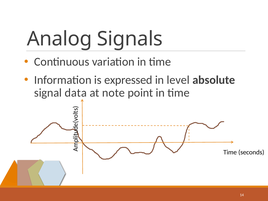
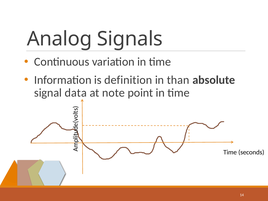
expressed: expressed -> definition
level: level -> than
